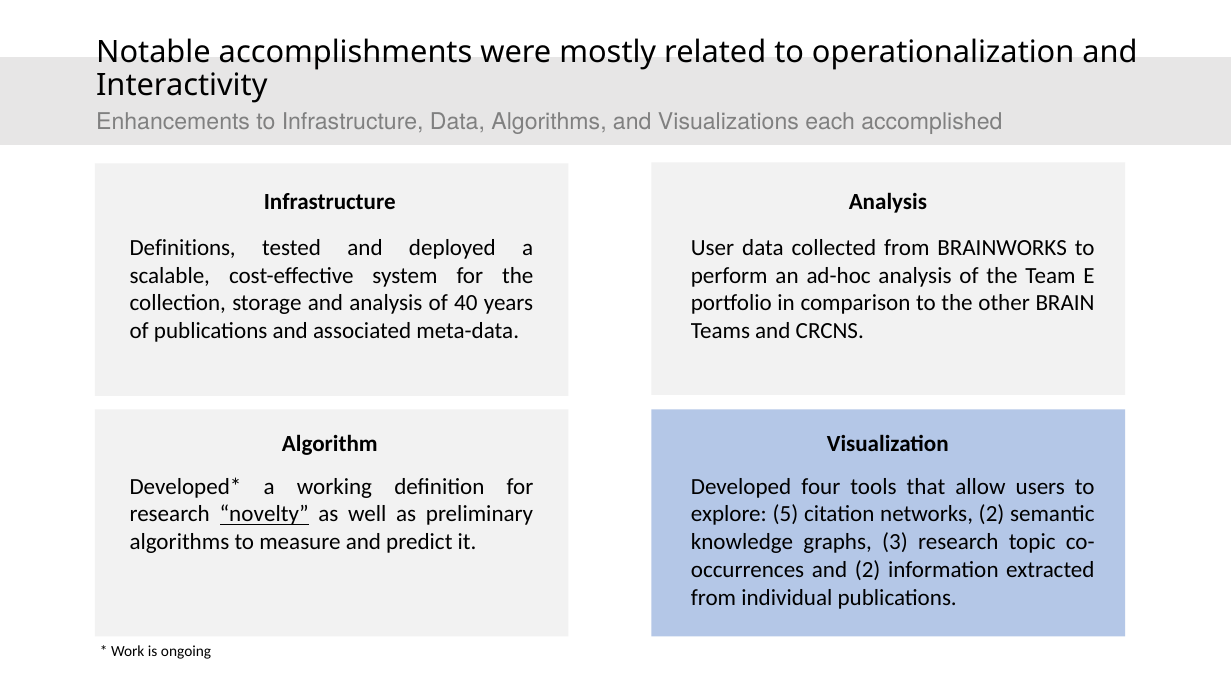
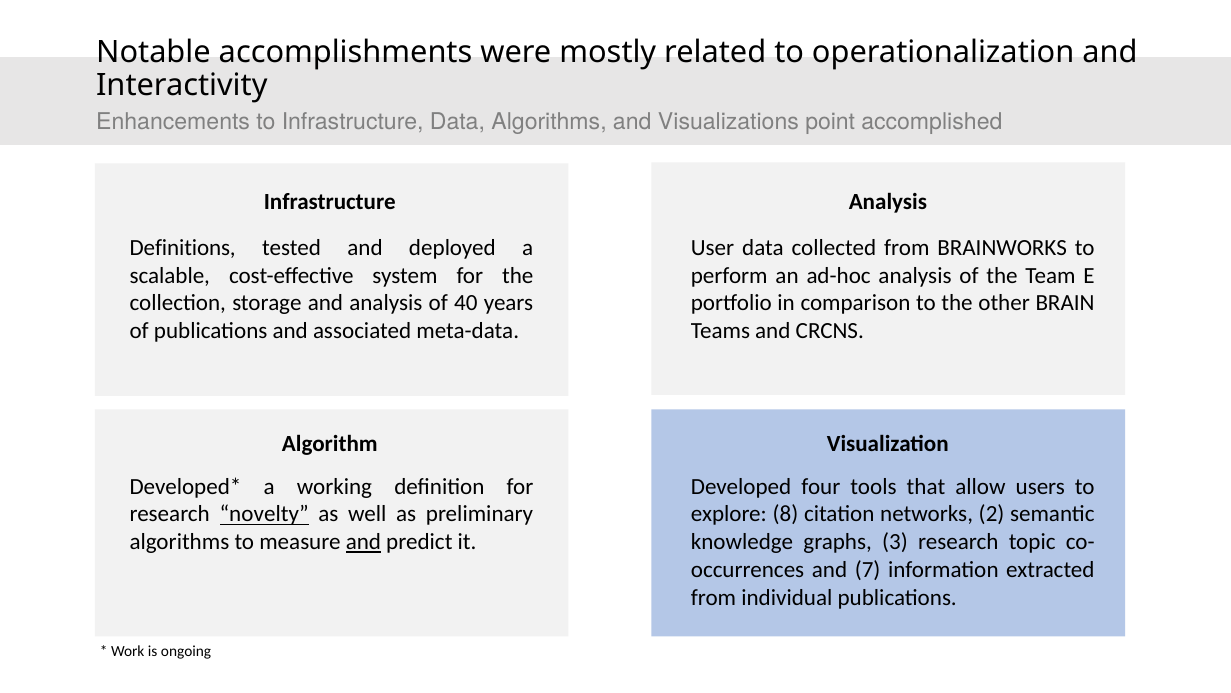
each: each -> point
5: 5 -> 8
and at (363, 542) underline: none -> present
and 2: 2 -> 7
